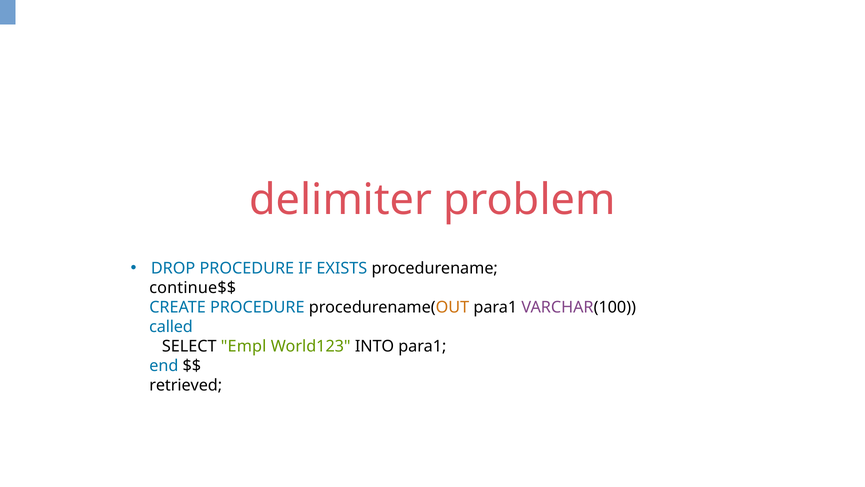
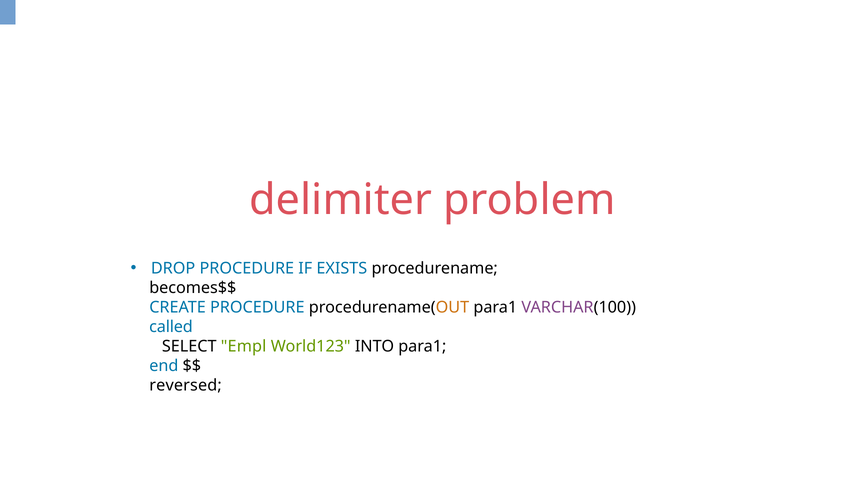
continue$$: continue$$ -> becomes$$
retrieved: retrieved -> reversed
